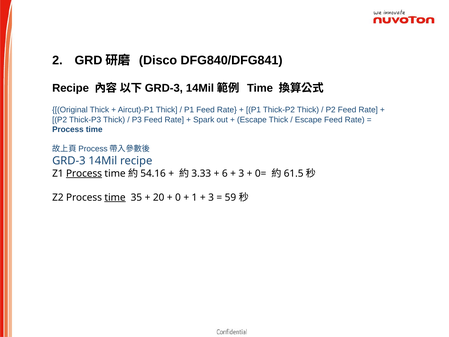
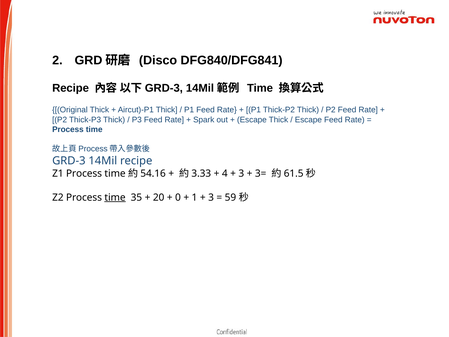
Process at (84, 173) underline: present -> none
6: 6 -> 4
0=: 0= -> 3=
